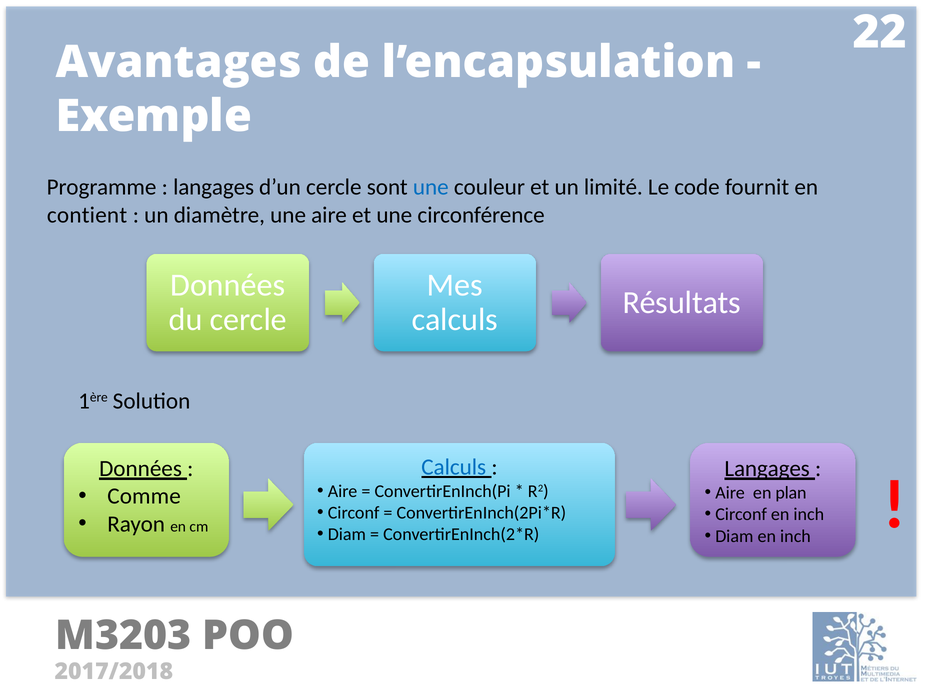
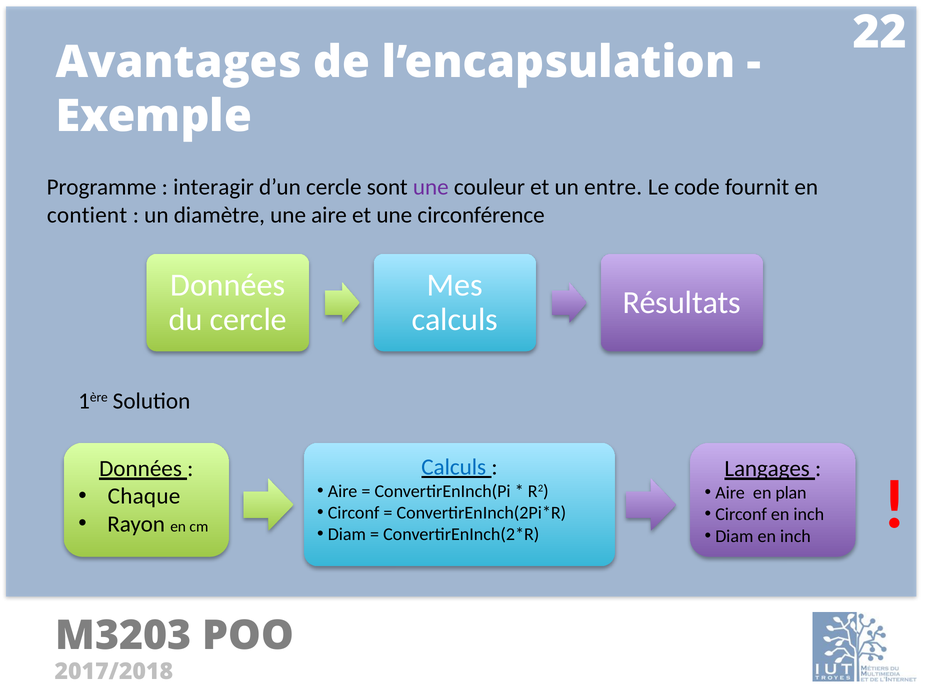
langages at (214, 187): langages -> interagir
une at (431, 187) colour: blue -> purple
limité: limité -> entre
Comme: Comme -> Chaque
